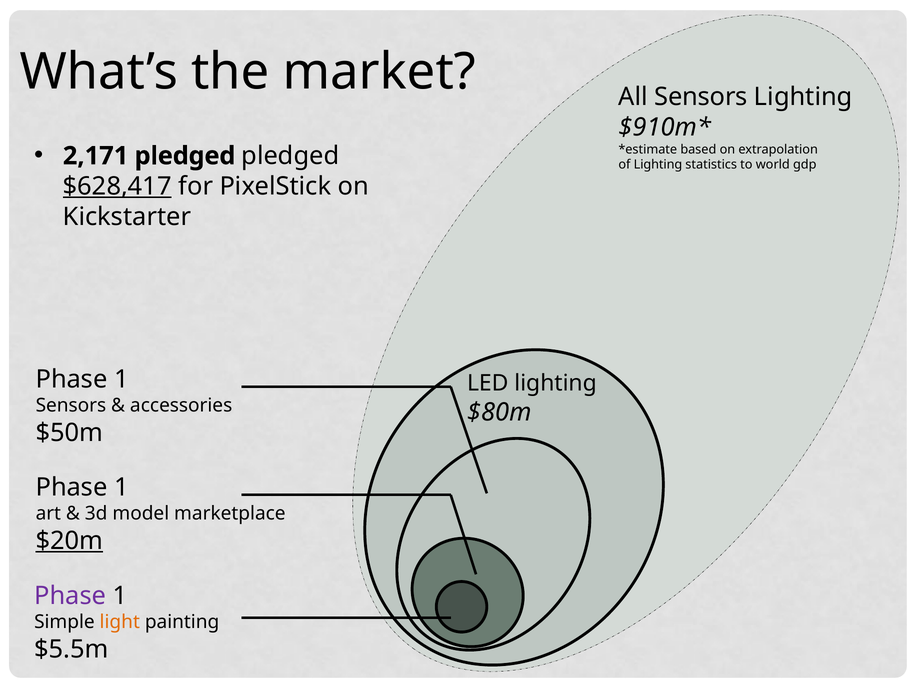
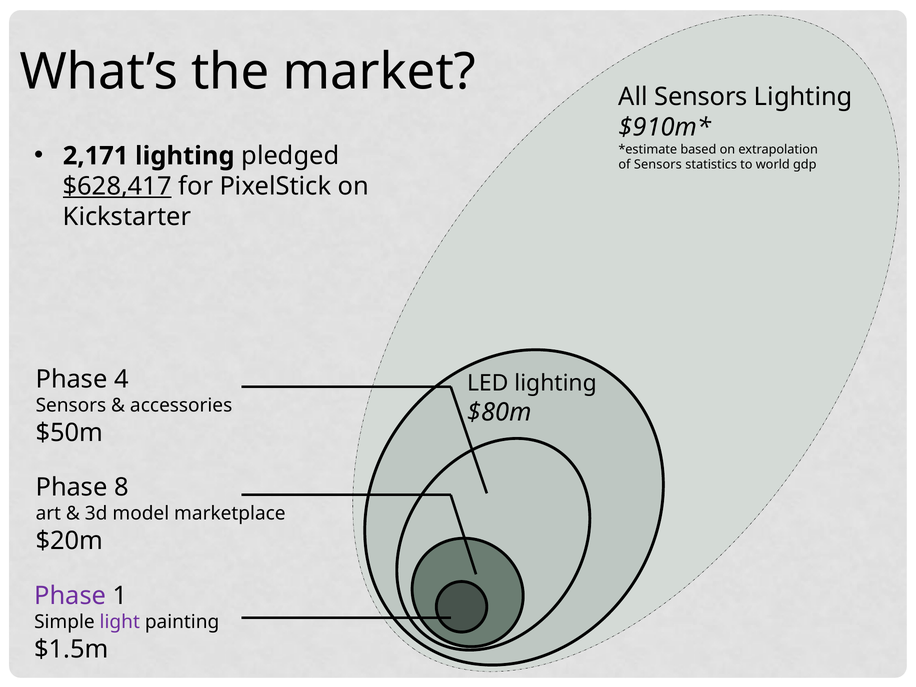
2,171 pledged: pledged -> lighting
of Lighting: Lighting -> Sensors
1 at (122, 379): 1 -> 4
1 at (122, 487): 1 -> 8
$20m underline: present -> none
light colour: orange -> purple
$5.5m: $5.5m -> $1.5m
